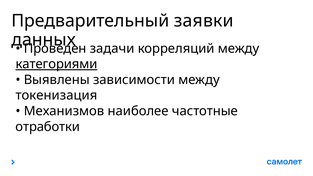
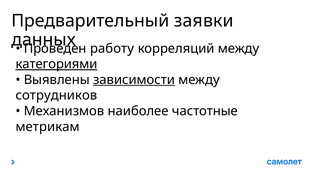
задачи: задачи -> работу
зависимости underline: none -> present
токенизация: токенизация -> сотрудников
отработки: отработки -> метрикам
